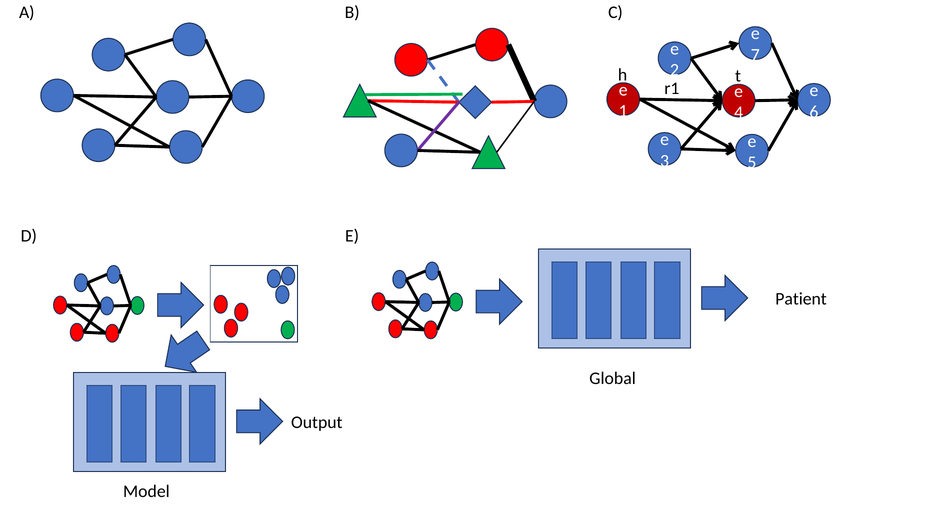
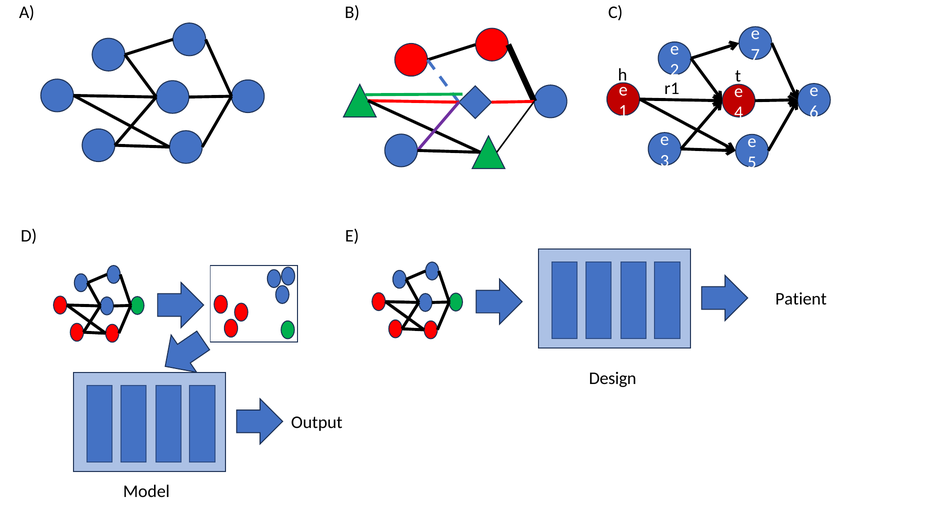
Global: Global -> Design
